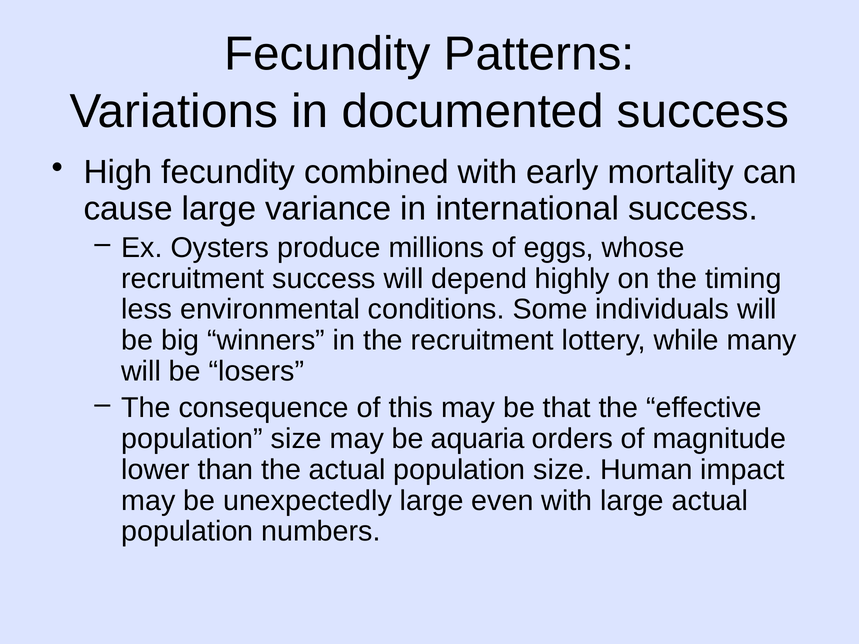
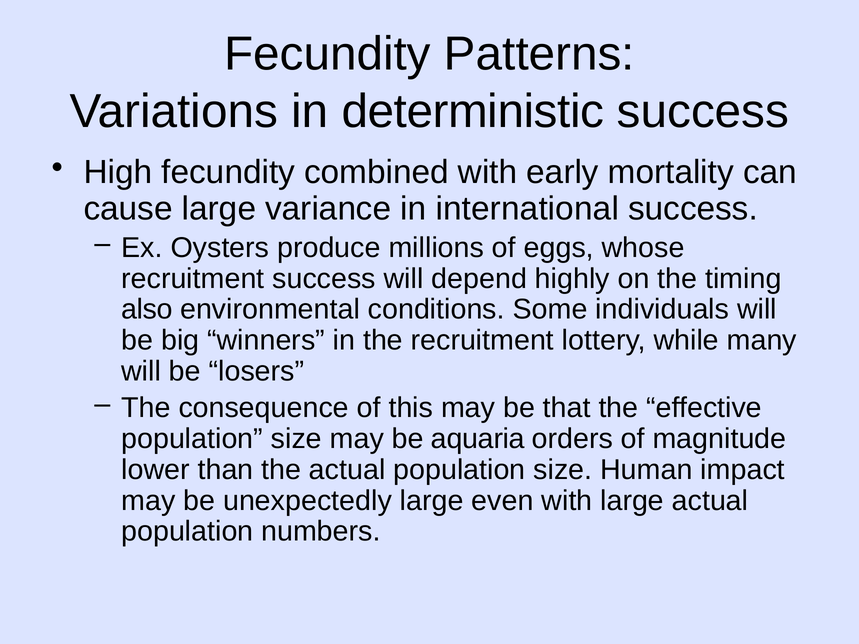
documented: documented -> deterministic
less: less -> also
